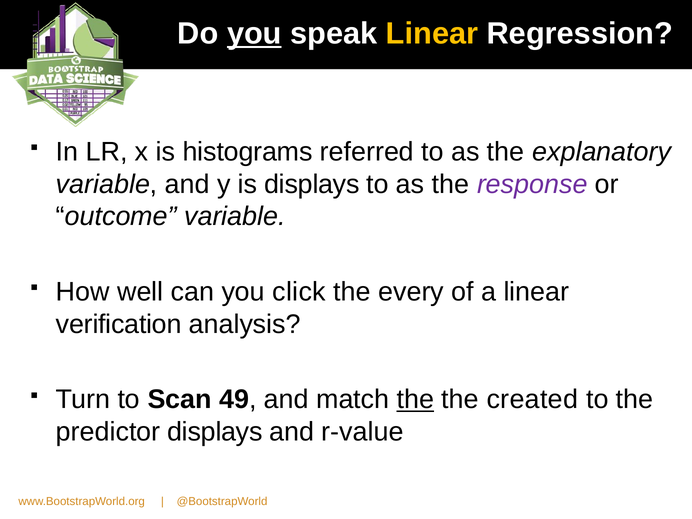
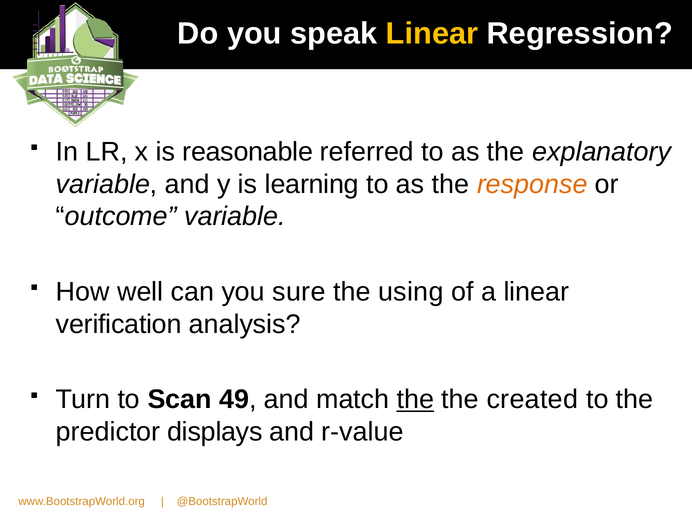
you at (254, 34) underline: present -> none
histograms: histograms -> reasonable
is displays: displays -> learning
response colour: purple -> orange
click: click -> sure
every: every -> using
